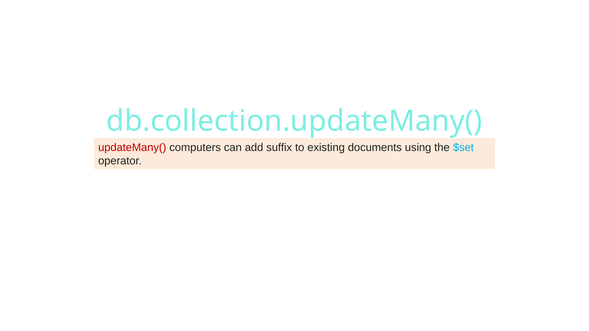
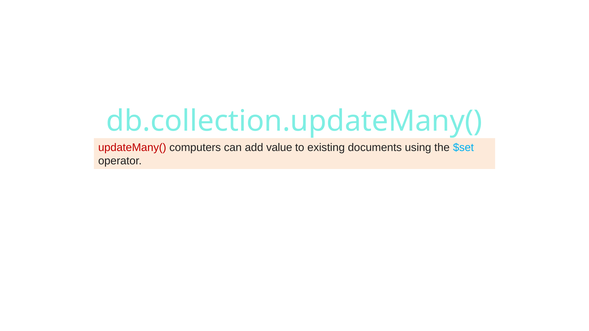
suffix: suffix -> value
